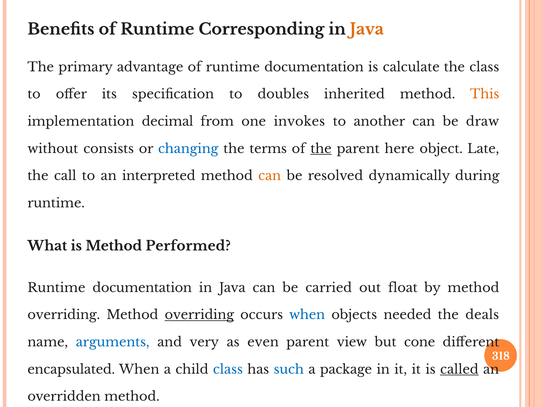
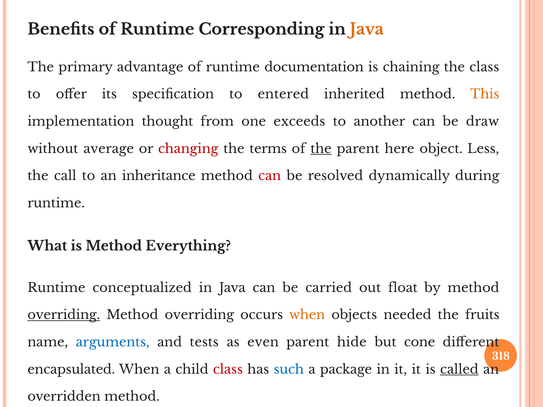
calculate: calculate -> chaining
doubles: doubles -> entered
decimal: decimal -> thought
invokes: invokes -> exceeds
consists: consists -> average
changing colour: blue -> red
Late: Late -> Less
interpreted: interpreted -> inheritance
can at (270, 176) colour: orange -> red
Performed: Performed -> Everything
documentation at (142, 288): documentation -> conceptualized
overriding at (64, 315) underline: none -> present
overriding at (199, 315) underline: present -> none
when at (307, 315) colour: blue -> orange
deals: deals -> fruits
very: very -> tests
view: view -> hide
class at (228, 370) colour: blue -> red
